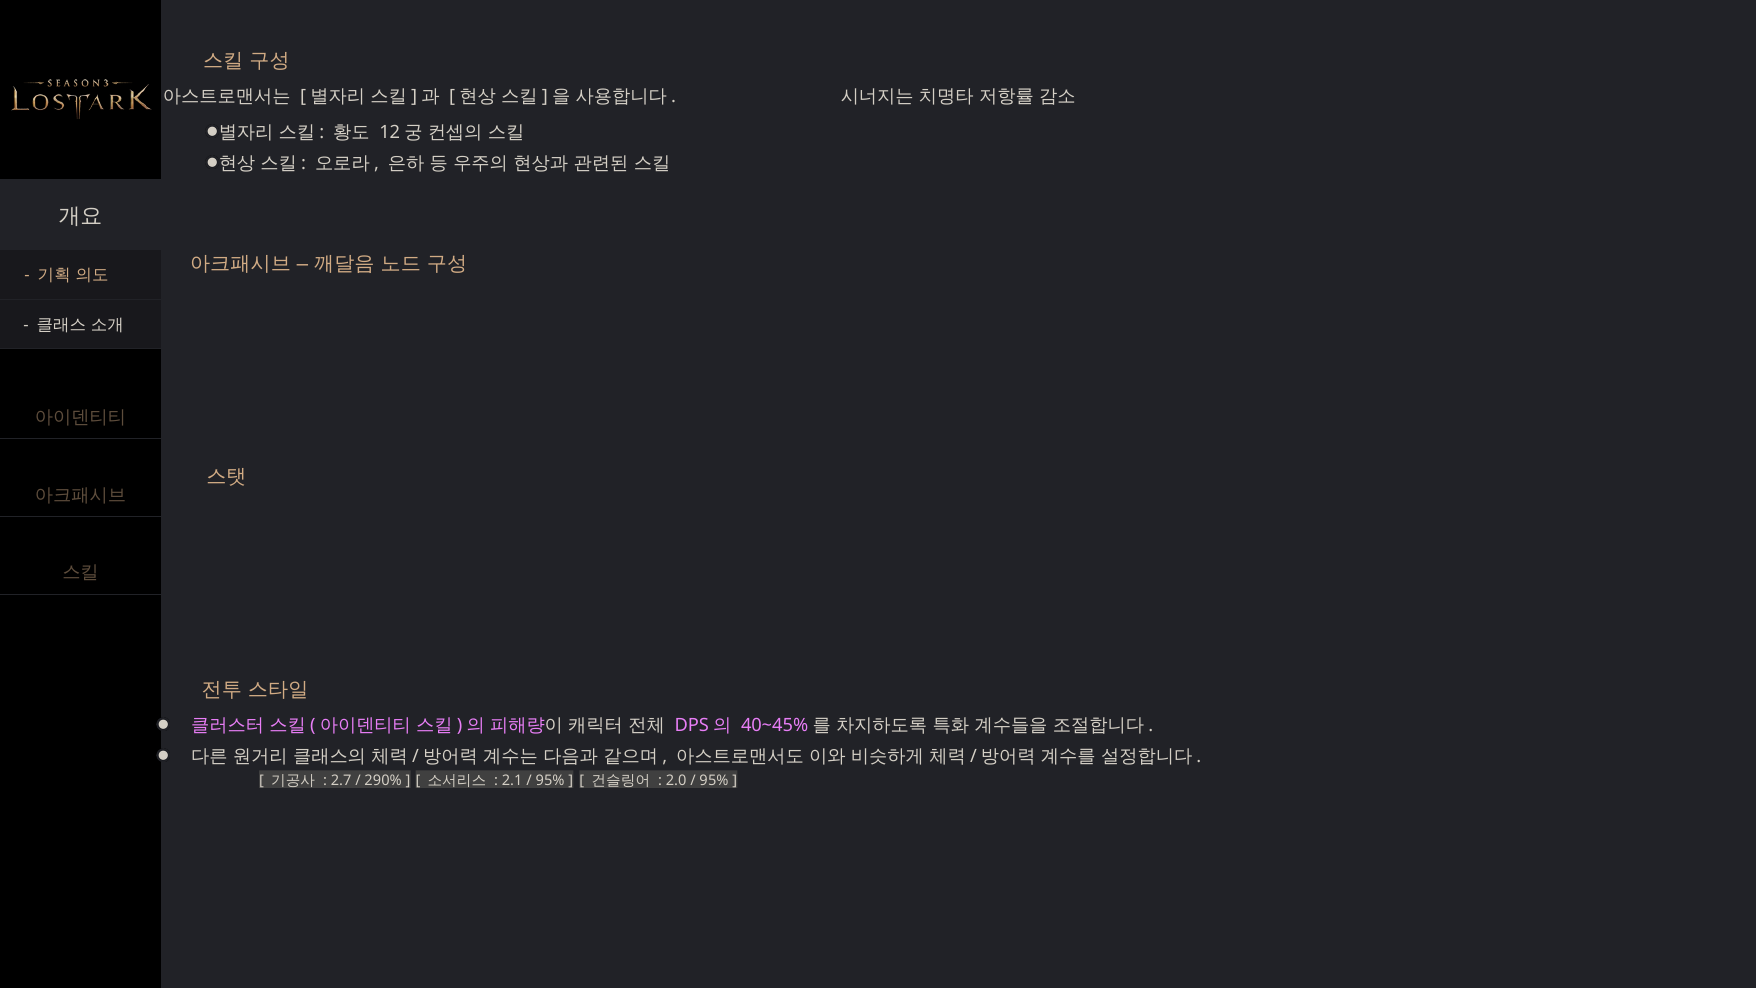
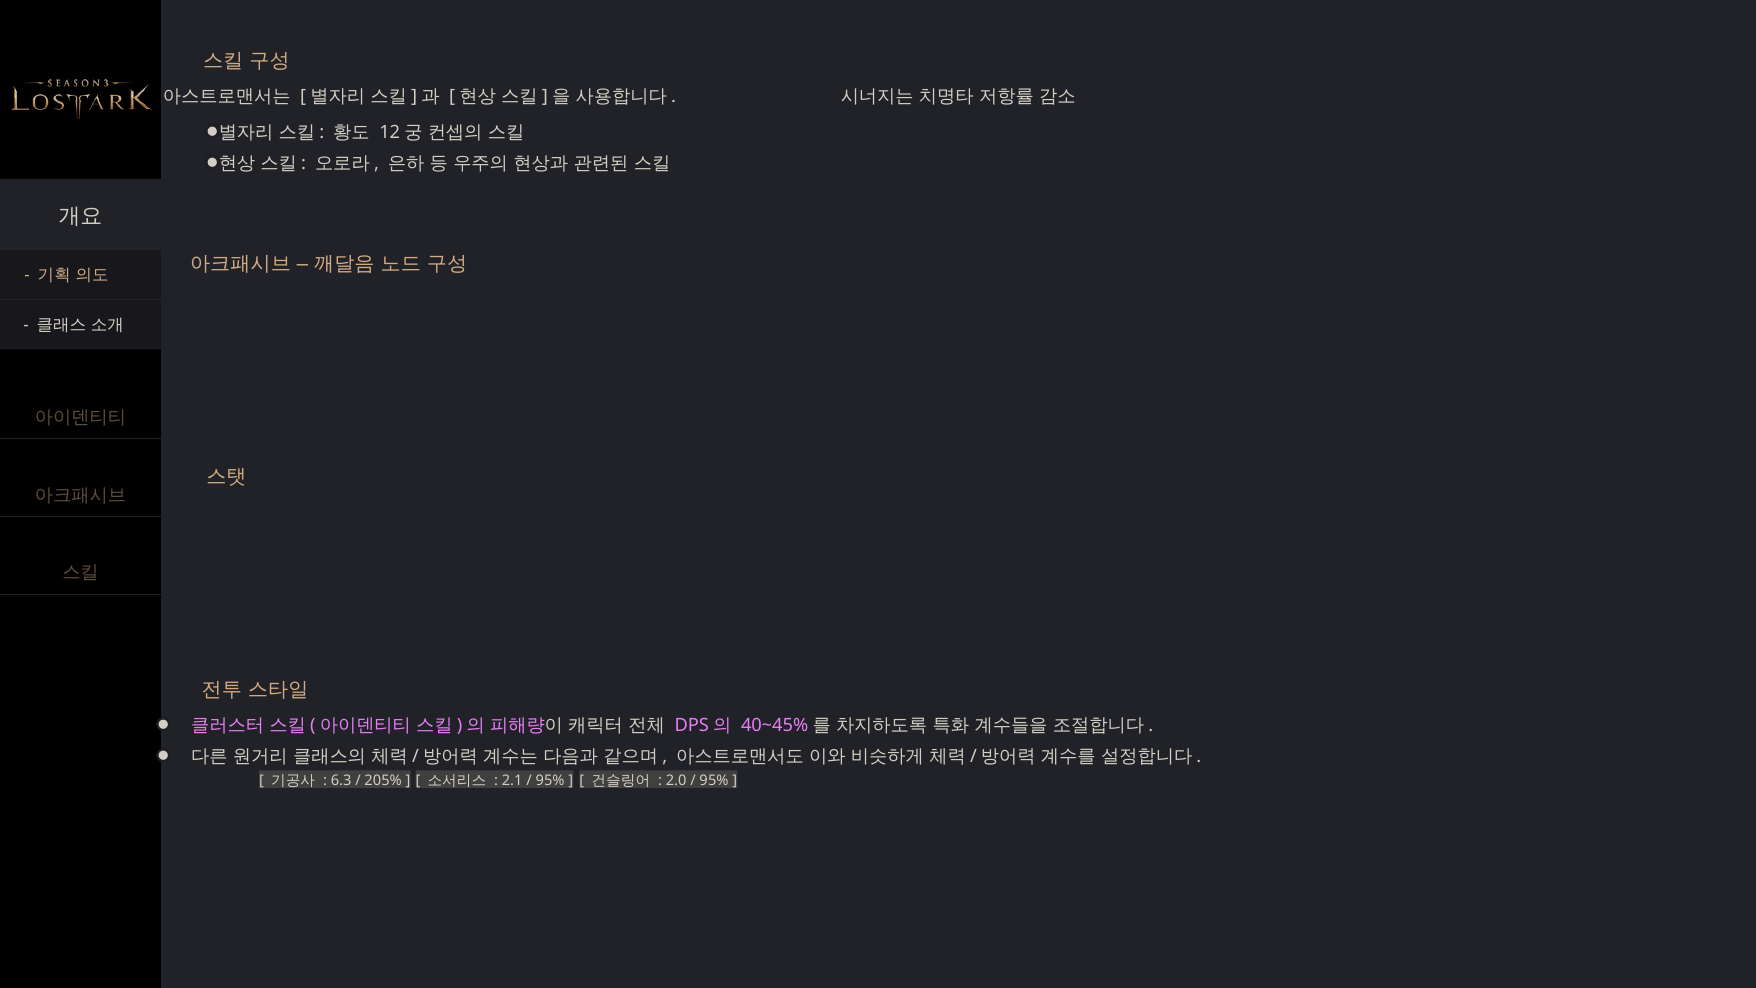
2.7: 2.7 -> 6.3
290%: 290% -> 205%
